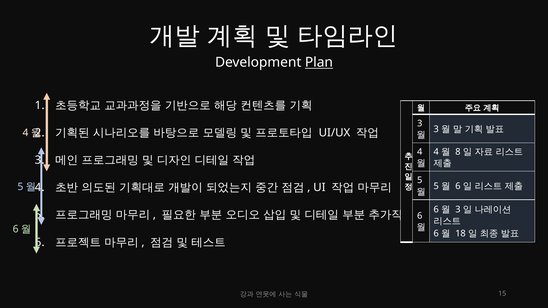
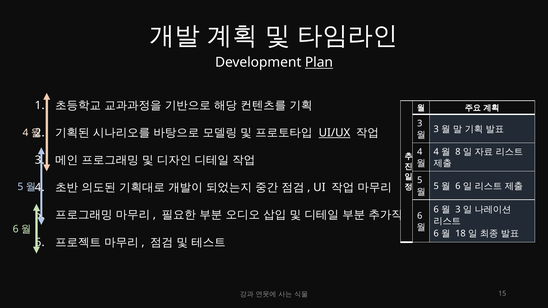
UI/UX underline: none -> present
